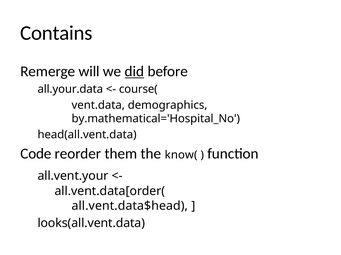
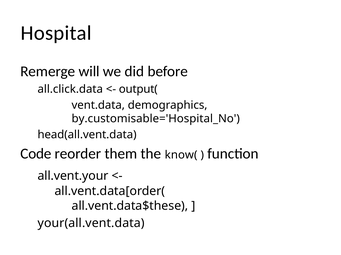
Contains: Contains -> Hospital
did underline: present -> none
all.your.data: all.your.data -> all.click.data
course(: course( -> output(
by.mathematical='Hospital_No: by.mathematical='Hospital_No -> by.customisable='Hospital_No
all.vent.data$head: all.vent.data$head -> all.vent.data$these
looks(all.vent.data: looks(all.vent.data -> your(all.vent.data
